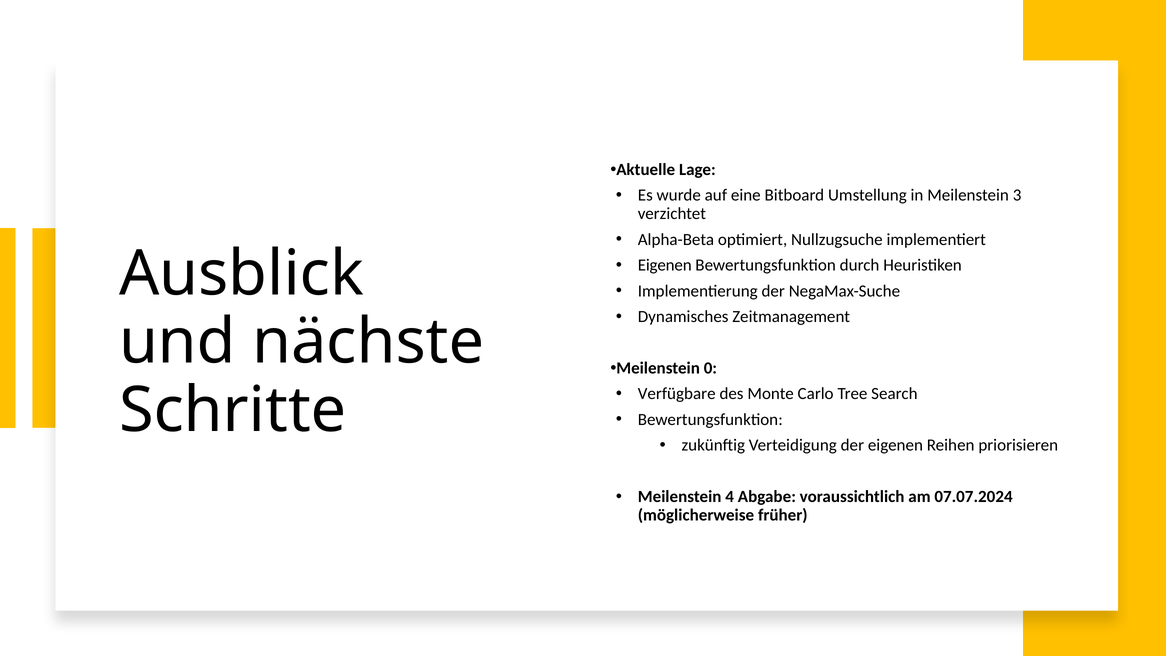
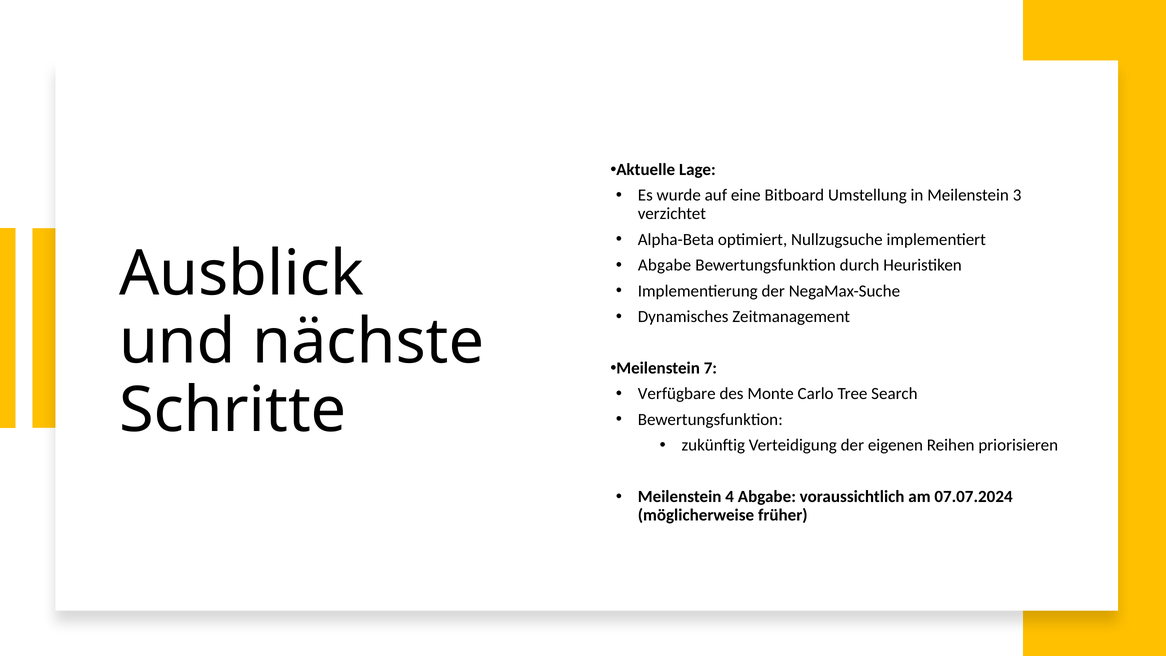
Eigenen at (665, 265): Eigenen -> Abgabe
0: 0 -> 7
